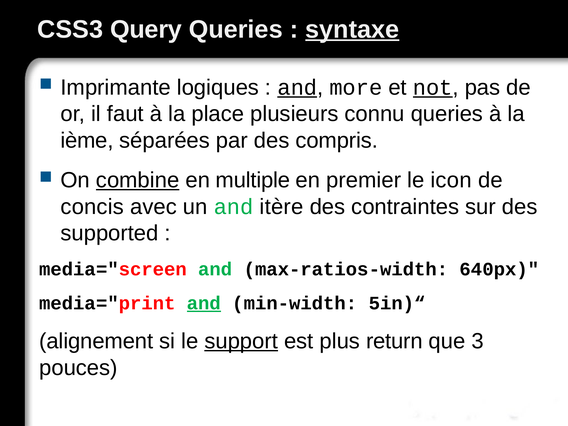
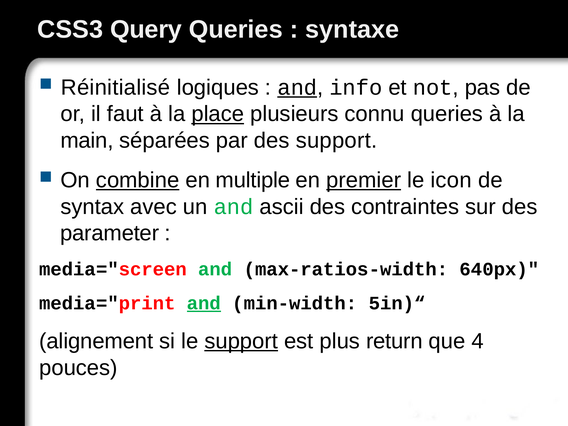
syntaxe underline: present -> none
Imprimante: Imprimante -> Réinitialisé
more: more -> info
not underline: present -> none
place underline: none -> present
ième: ième -> main
des compris: compris -> support
premier underline: none -> present
concis: concis -> syntax
itère: itère -> ascii
supported: supported -> parameter
3: 3 -> 4
